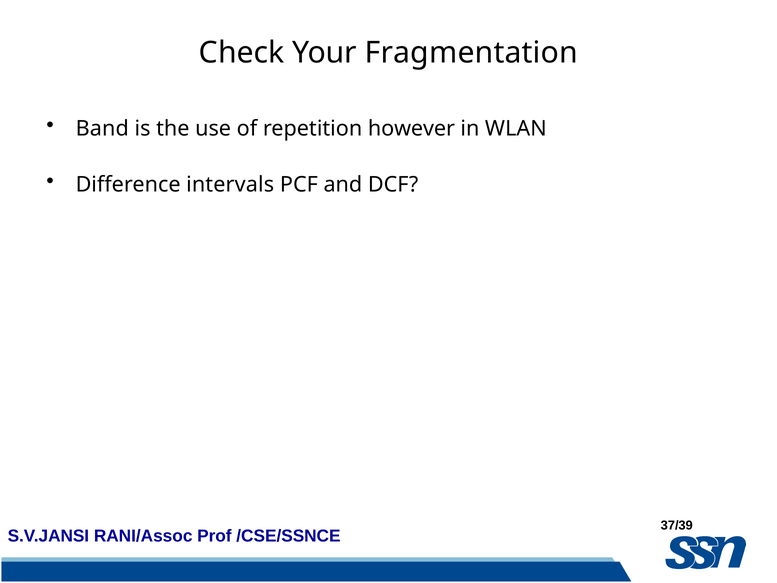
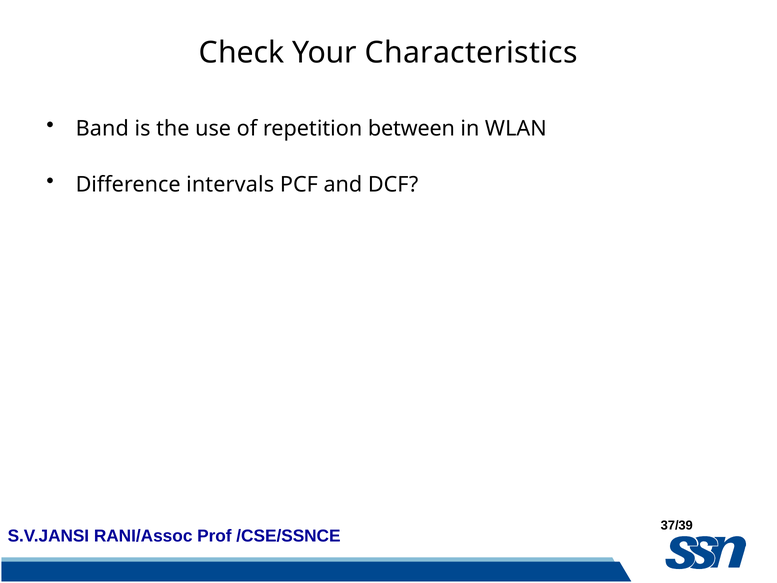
Fragmentation: Fragmentation -> Characteristics
however: however -> between
